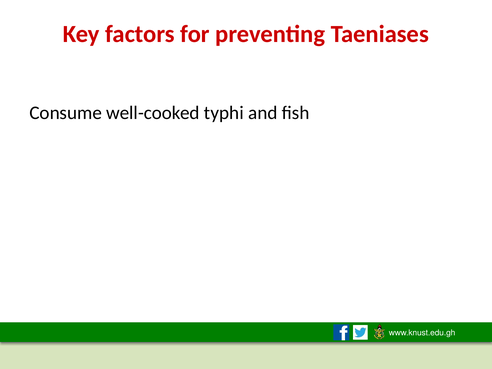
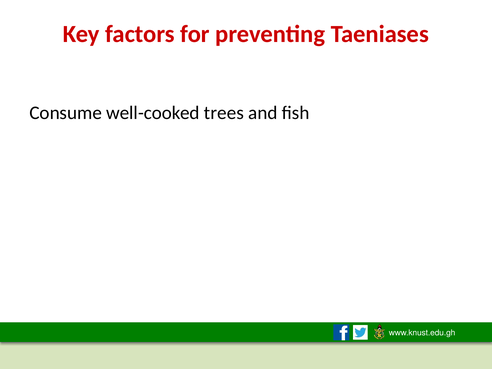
typhi: typhi -> trees
